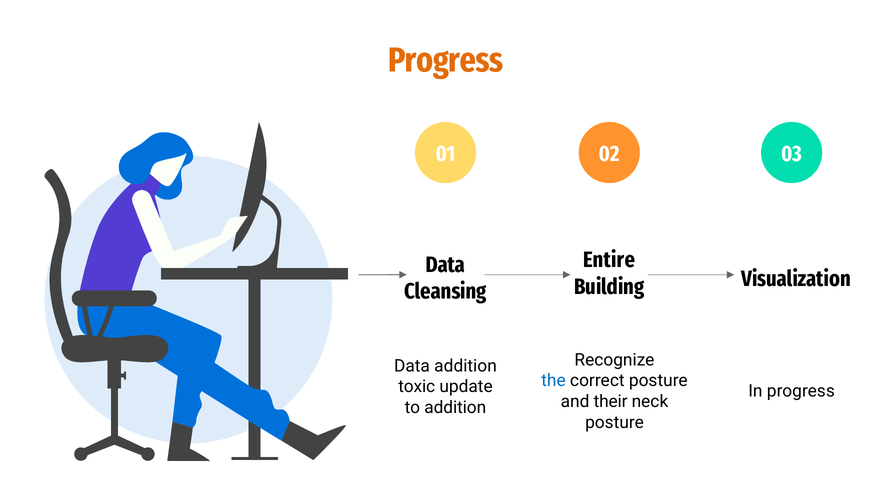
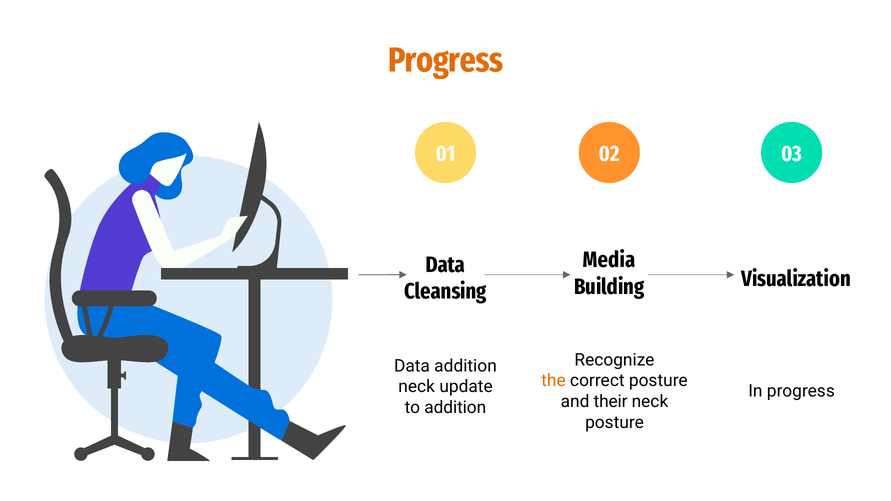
Entire: Entire -> Media
the colour: blue -> orange
toxic at (417, 387): toxic -> neck
